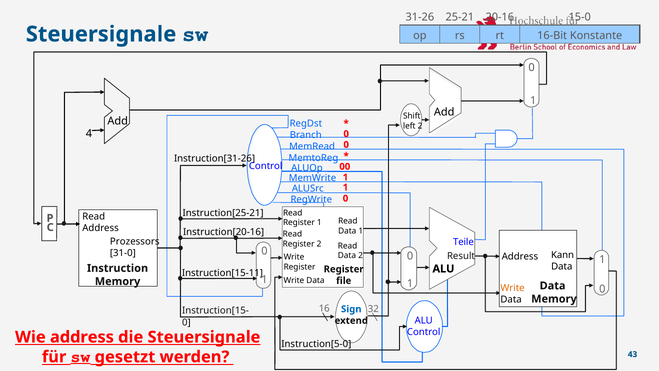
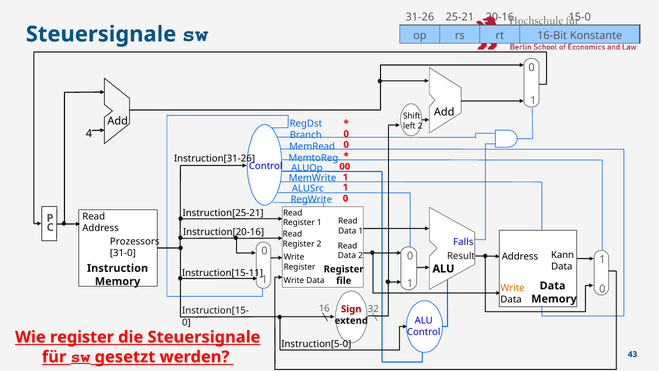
Teile: Teile -> Falls
Sign colour: blue -> red
Wie address: address -> register
